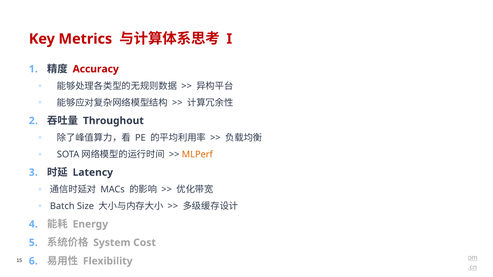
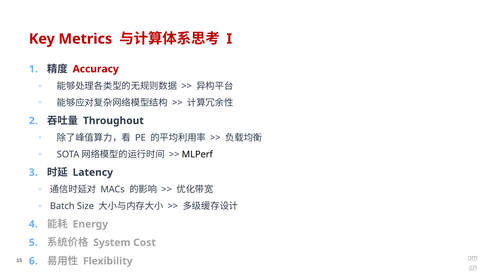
MLPerf colour: orange -> black
